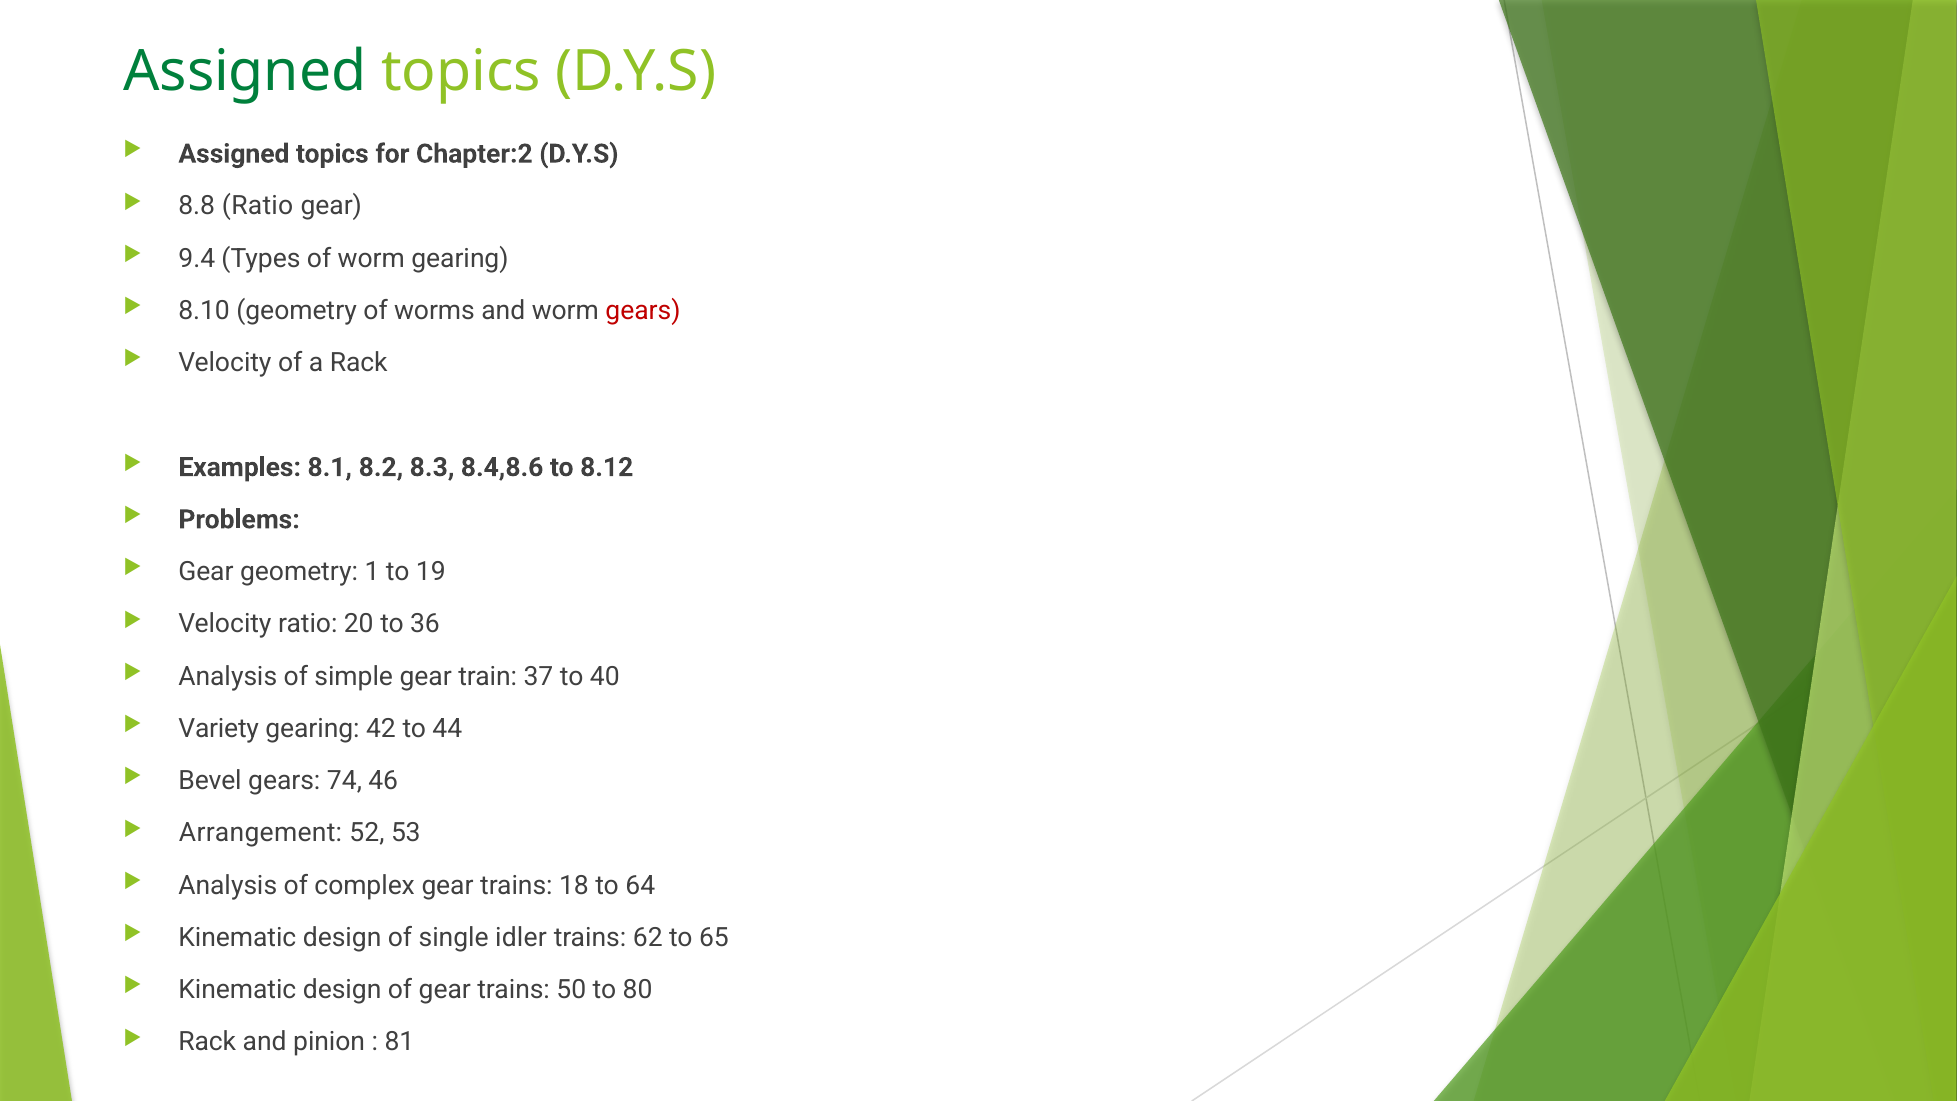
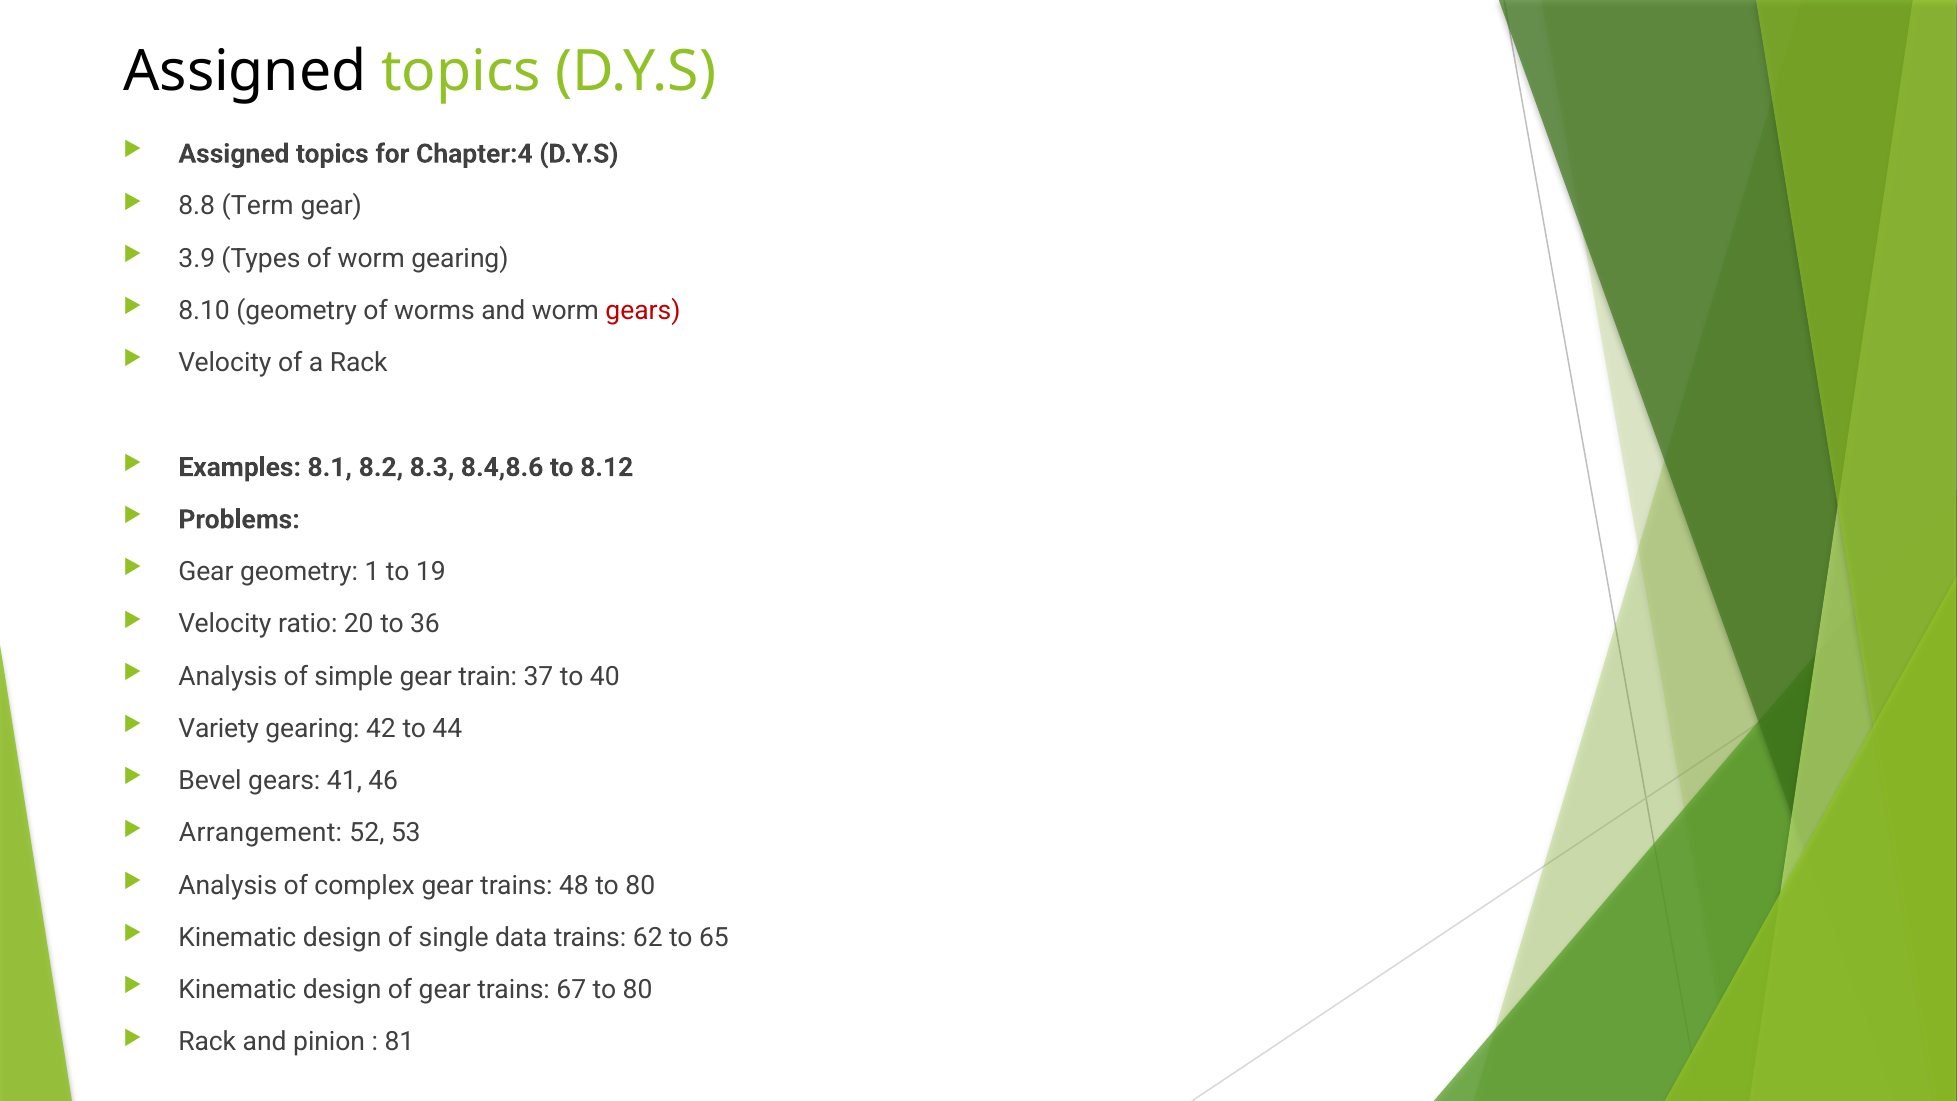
Assigned at (245, 72) colour: green -> black
Chapter:2: Chapter:2 -> Chapter:4
8.8 Ratio: Ratio -> Term
9.4: 9.4 -> 3.9
74: 74 -> 41
18: 18 -> 48
64 at (640, 885): 64 -> 80
idler: idler -> data
50: 50 -> 67
